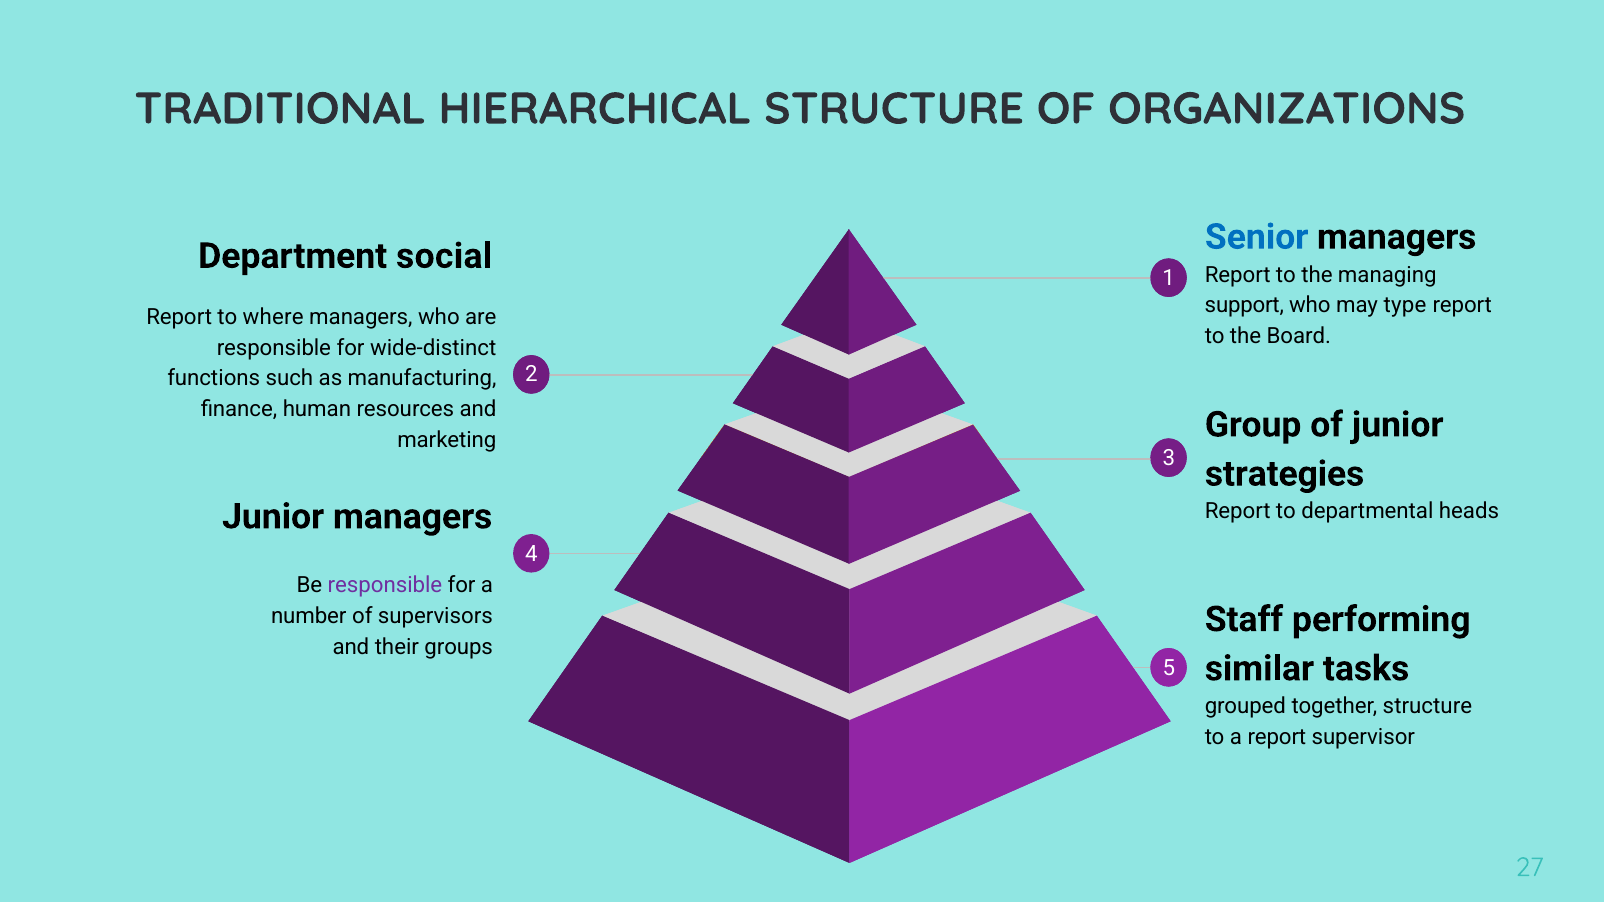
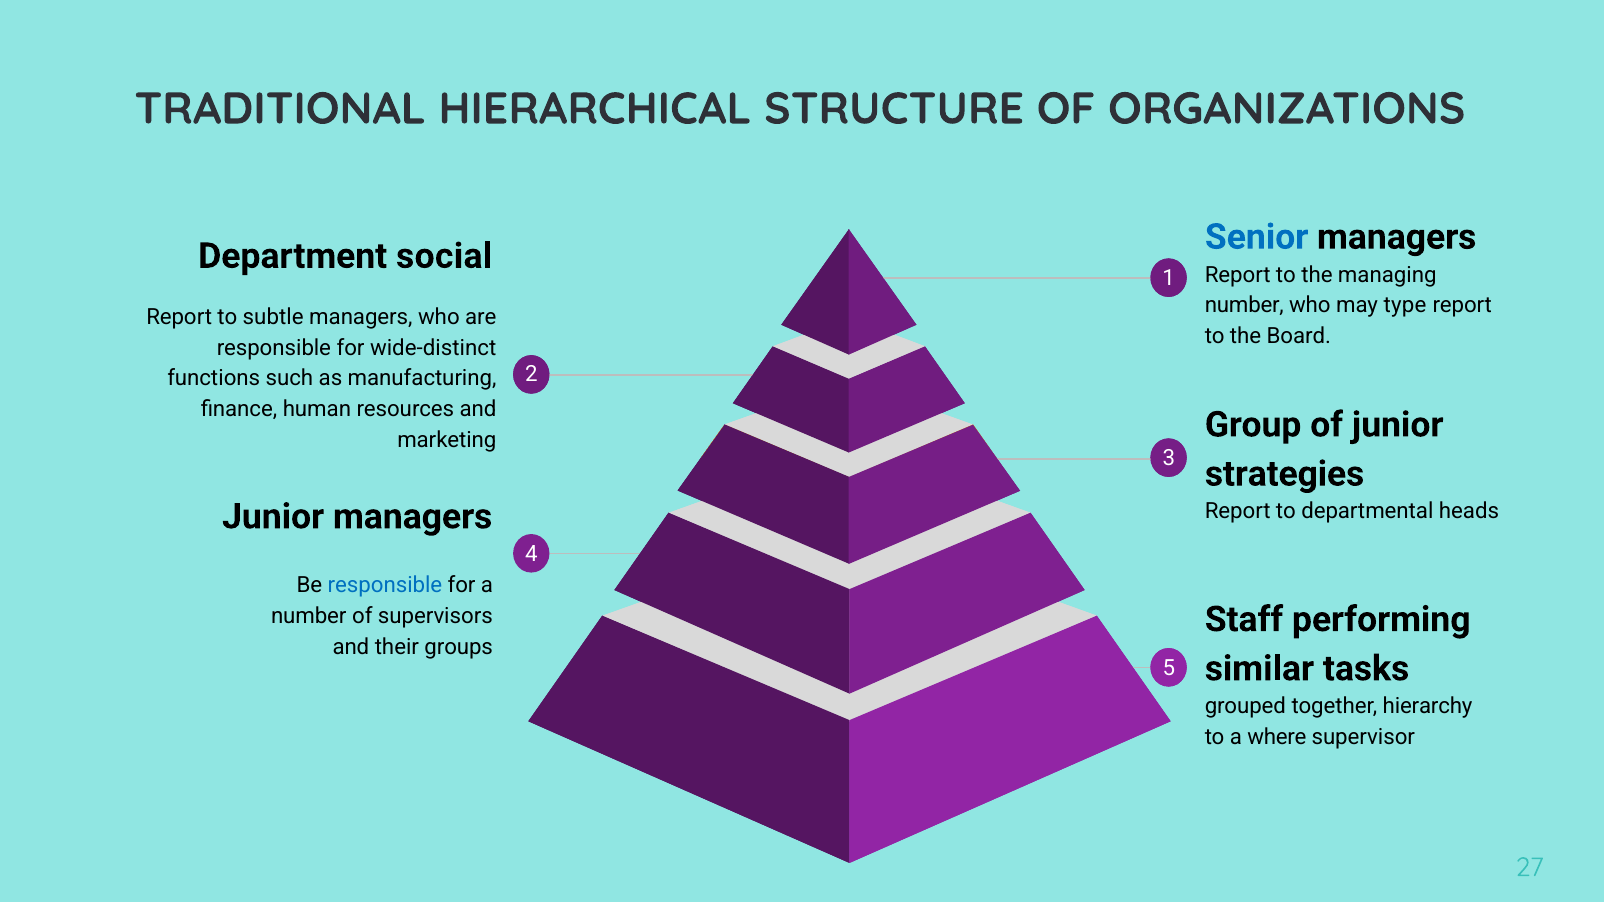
support at (1244, 306): support -> number
where: where -> subtle
responsible at (385, 585) colour: purple -> blue
together structure: structure -> hierarchy
a report: report -> where
